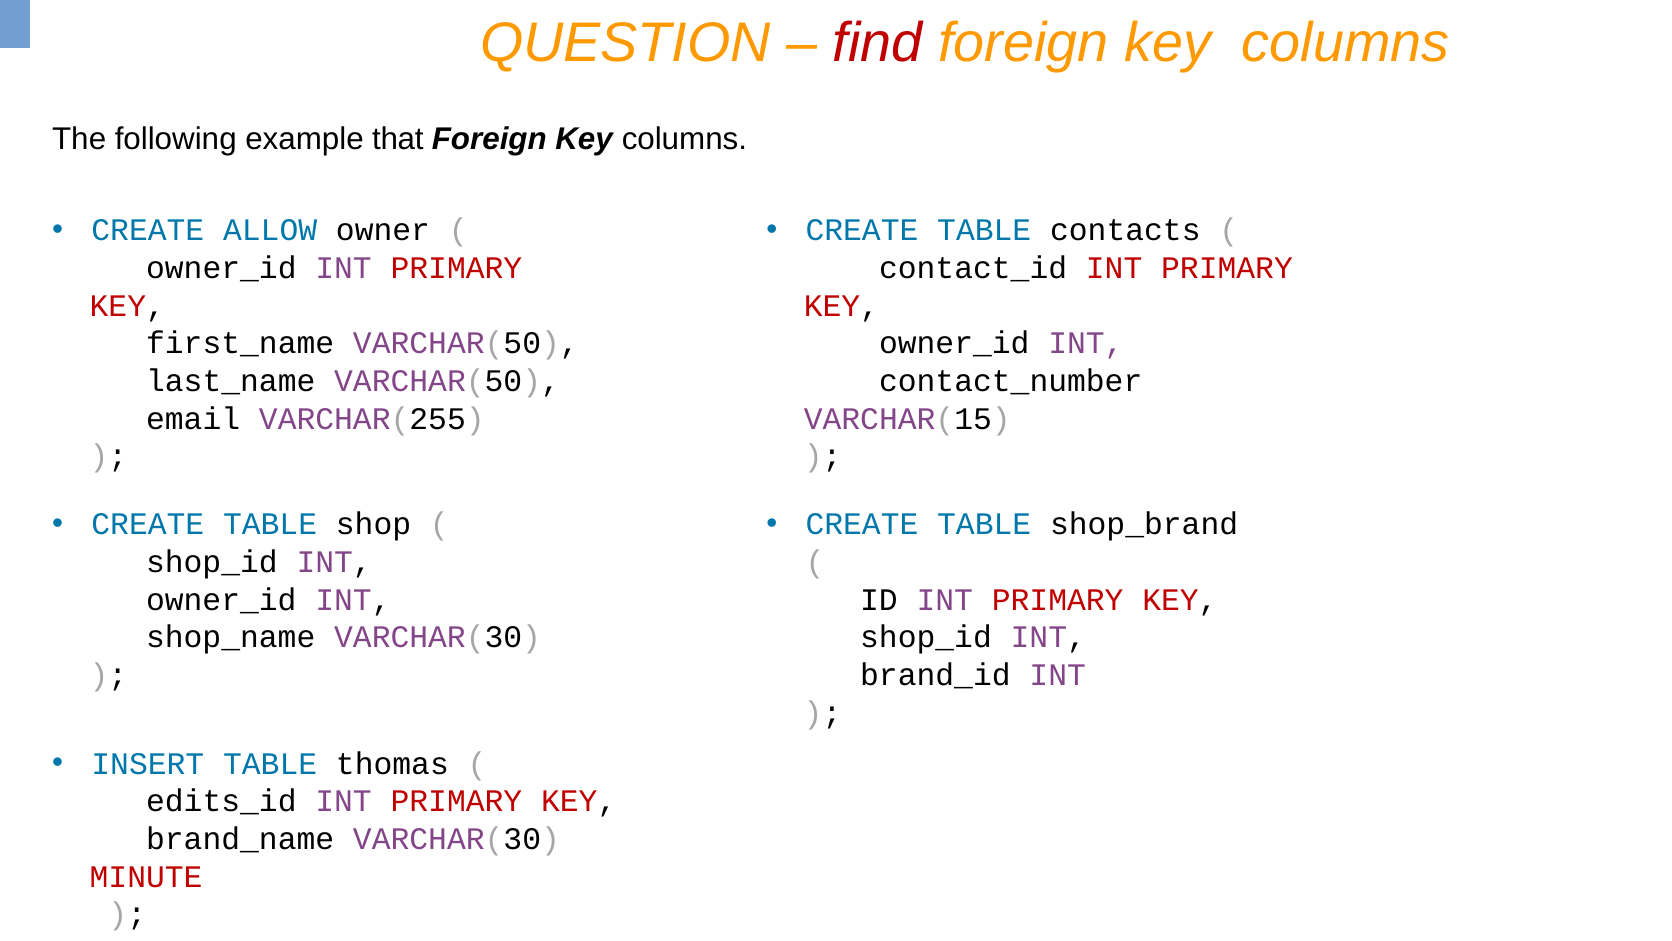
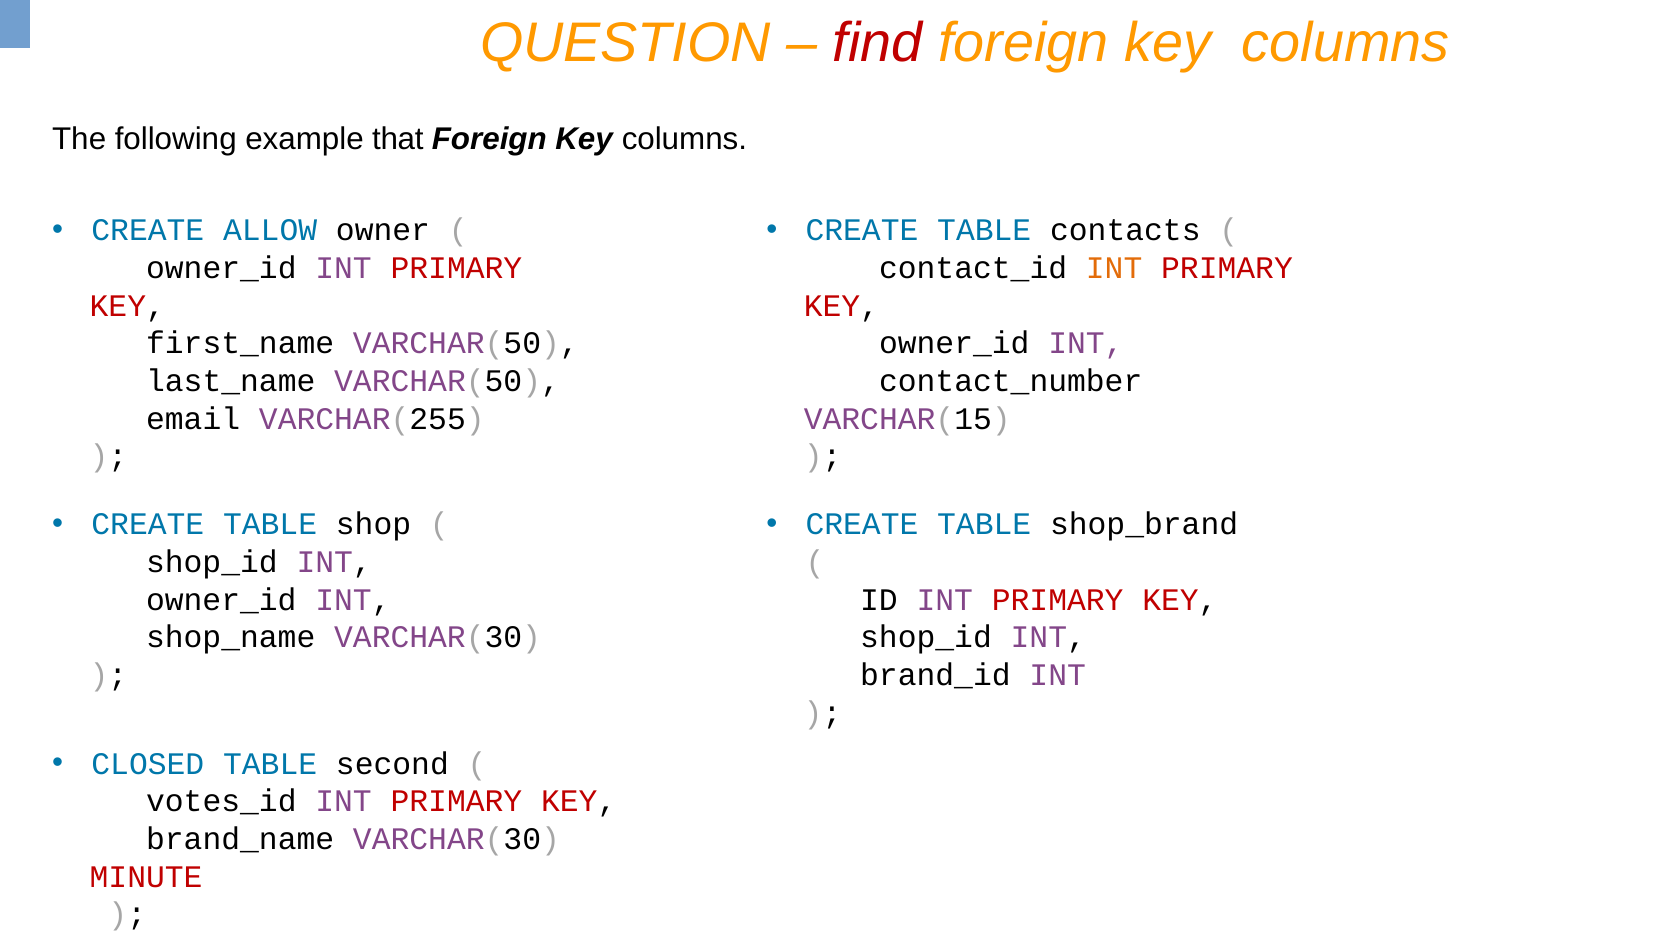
INT at (1114, 268) colour: red -> orange
INSERT: INSERT -> CLOSED
thomas: thomas -> second
edits_id: edits_id -> votes_id
